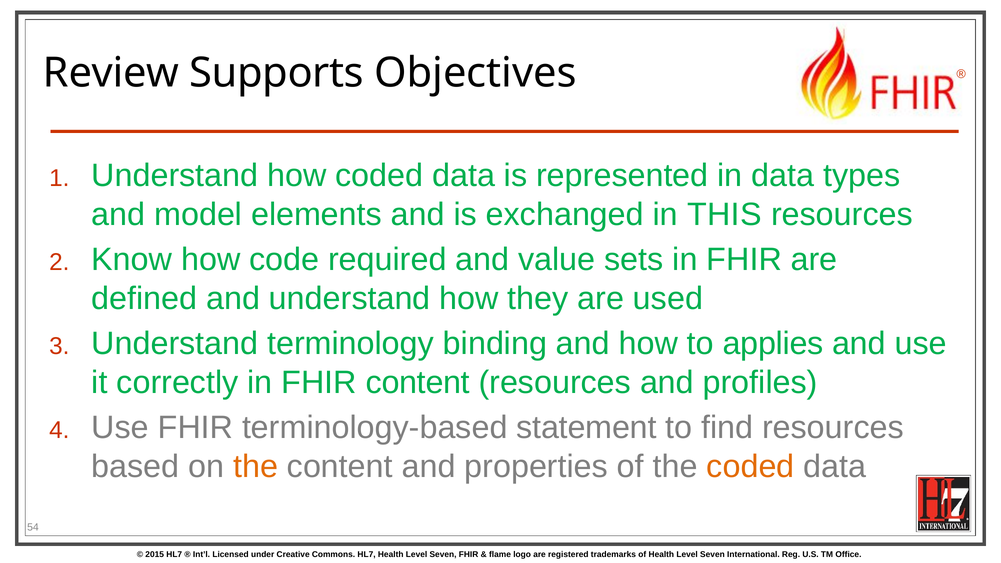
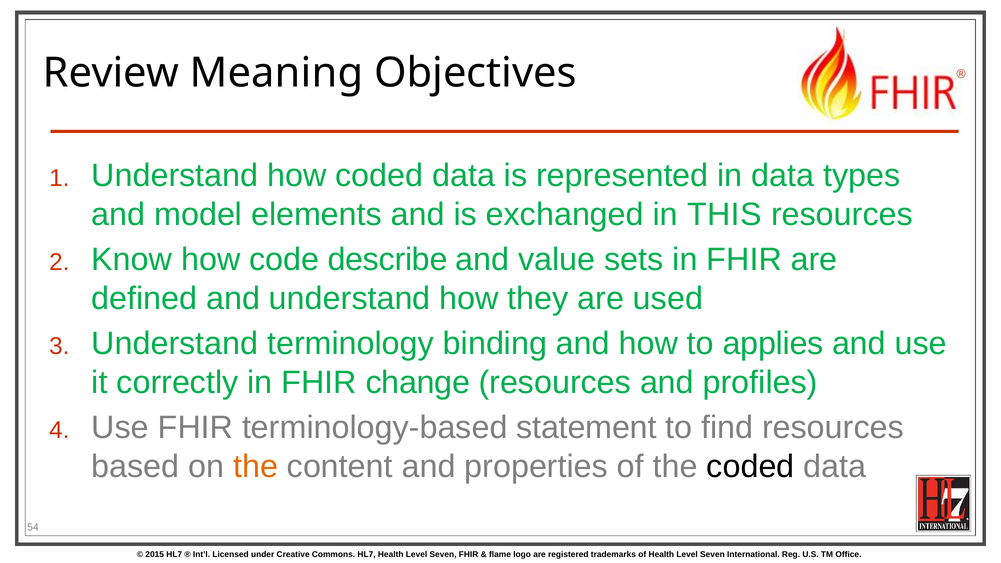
Supports: Supports -> Meaning
required: required -> describe
FHIR content: content -> change
coded at (750, 467) colour: orange -> black
